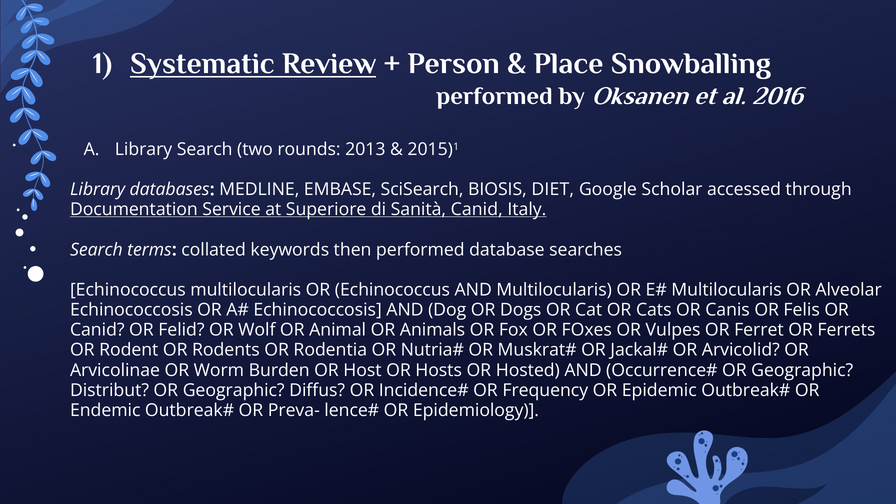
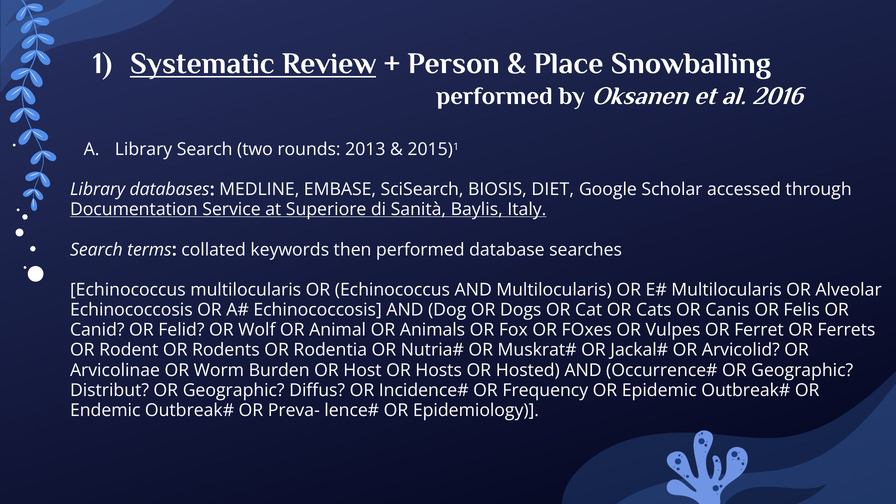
Sanità Canid: Canid -> Baylis
